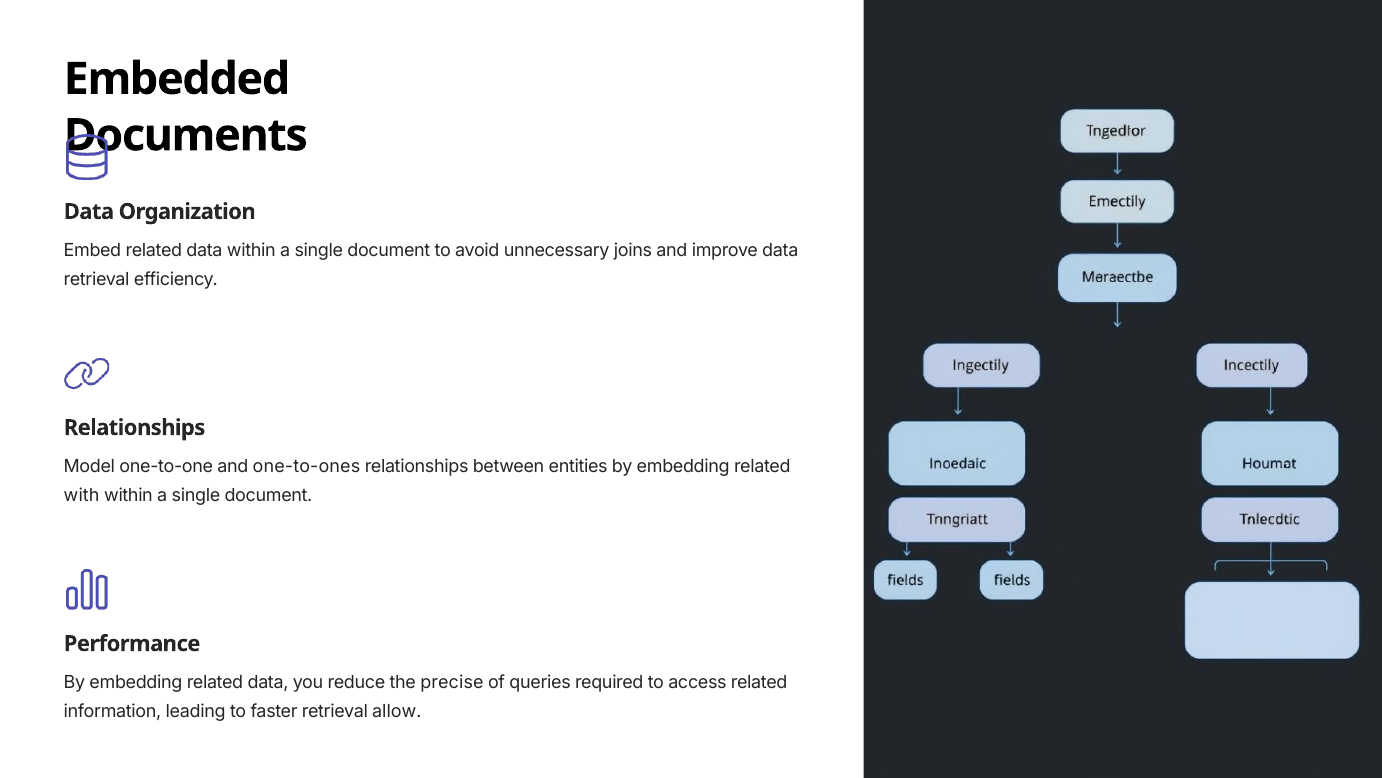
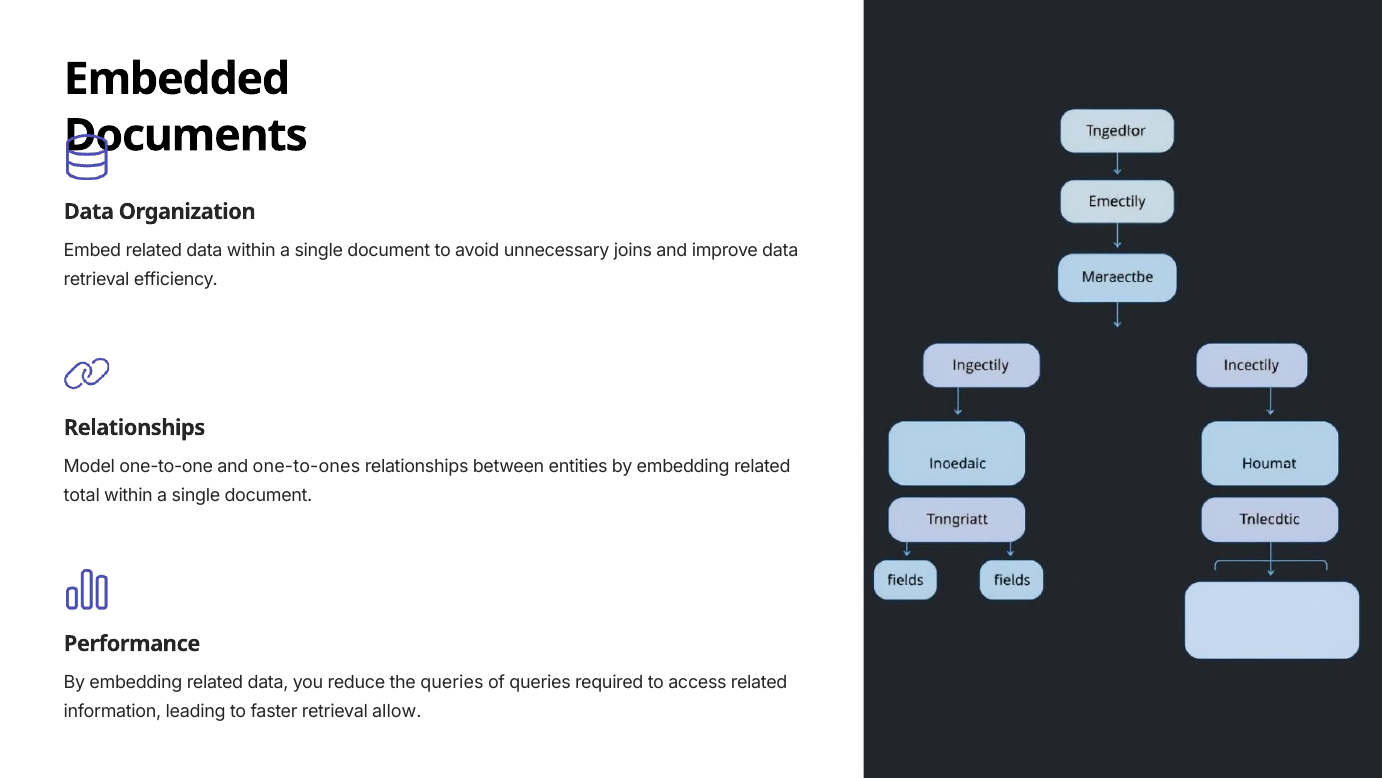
with: with -> total
the precise: precise -> queries
